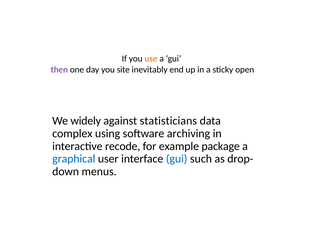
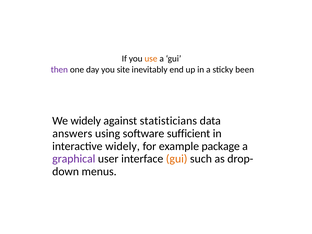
open: open -> been
complex: complex -> answers
archiving: archiving -> sufficient
interactive recode: recode -> widely
graphical colour: blue -> purple
gui at (177, 159) colour: blue -> orange
